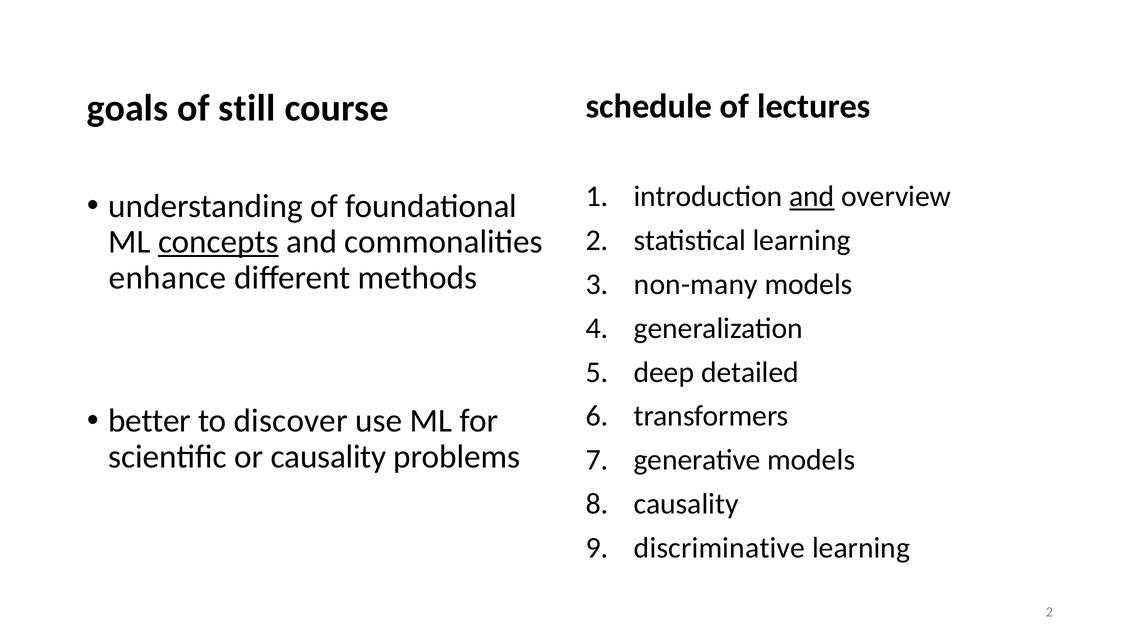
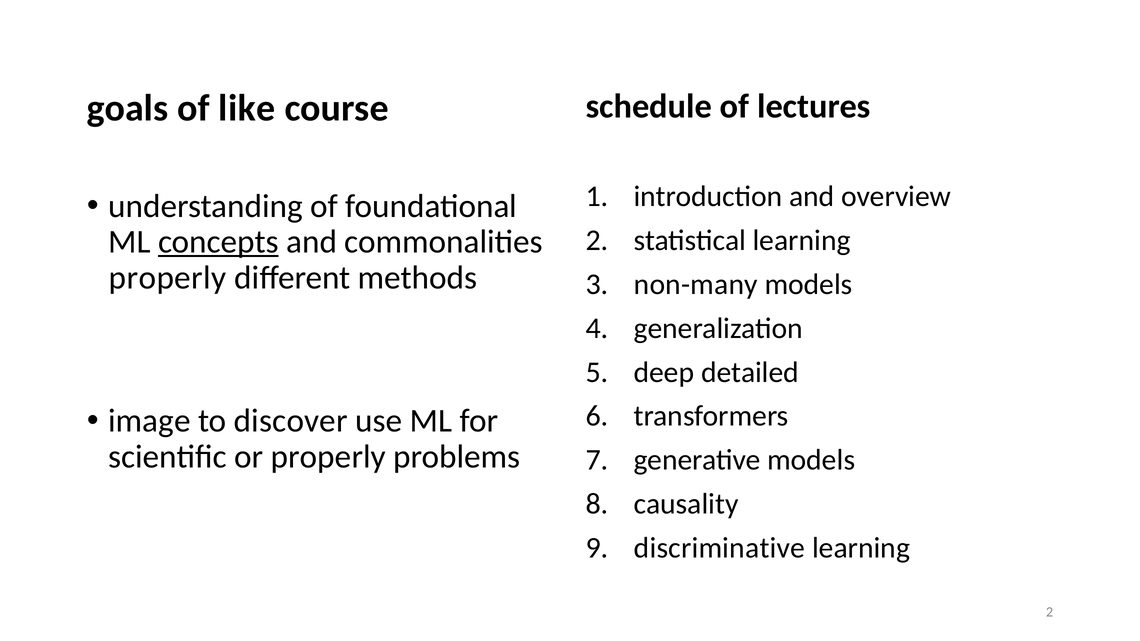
still: still -> like
and at (812, 197) underline: present -> none
enhance at (168, 278): enhance -> properly
better: better -> image
or causality: causality -> properly
